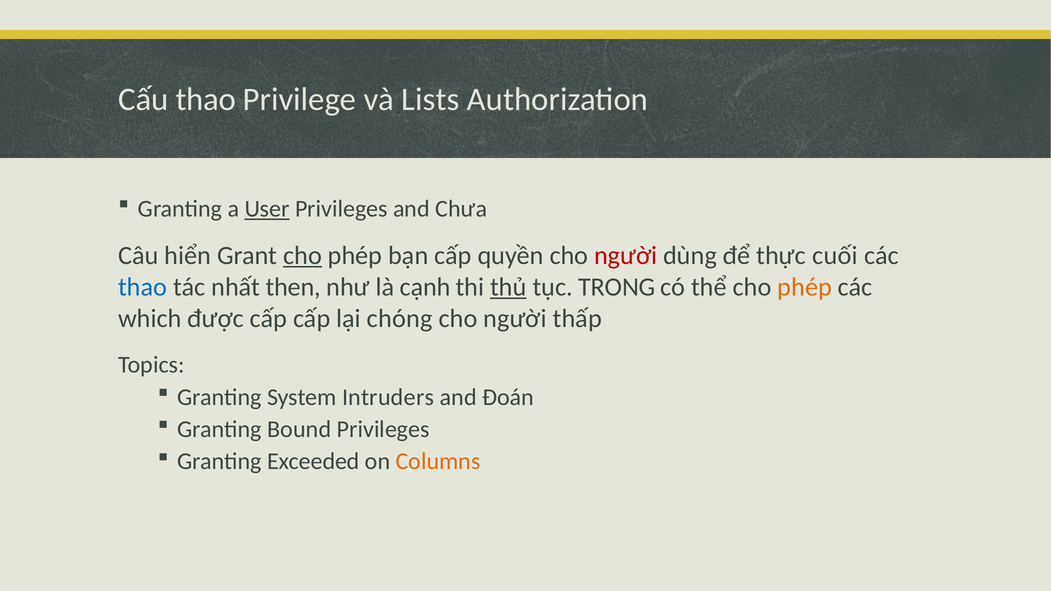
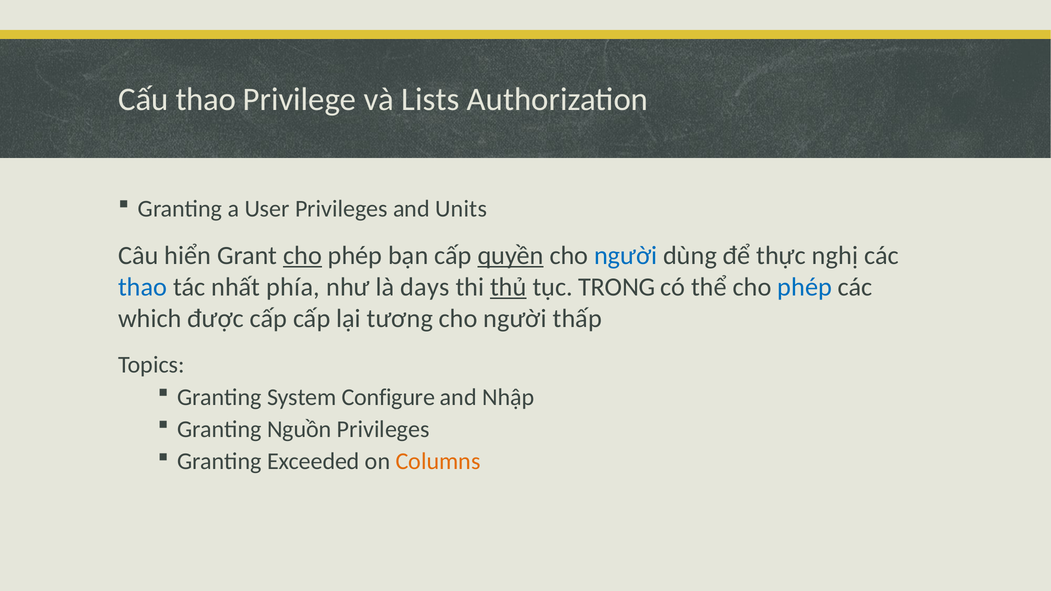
User underline: present -> none
Chưa: Chưa -> Units
quyền underline: none -> present
người at (626, 256) colour: red -> blue
cuối: cuối -> nghị
then: then -> phía
cạnh: cạnh -> days
phép at (805, 287) colour: orange -> blue
chóng: chóng -> tương
Intruders: Intruders -> Configure
Đoán: Đoán -> Nhập
Bound: Bound -> Nguồn
